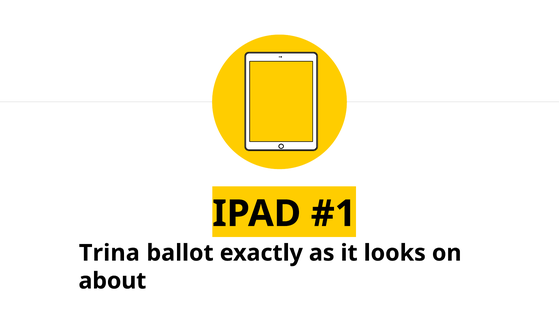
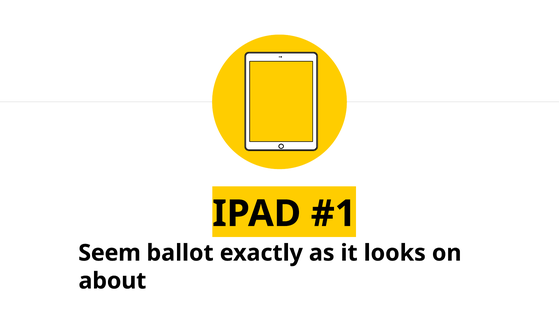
Trina: Trina -> Seem
